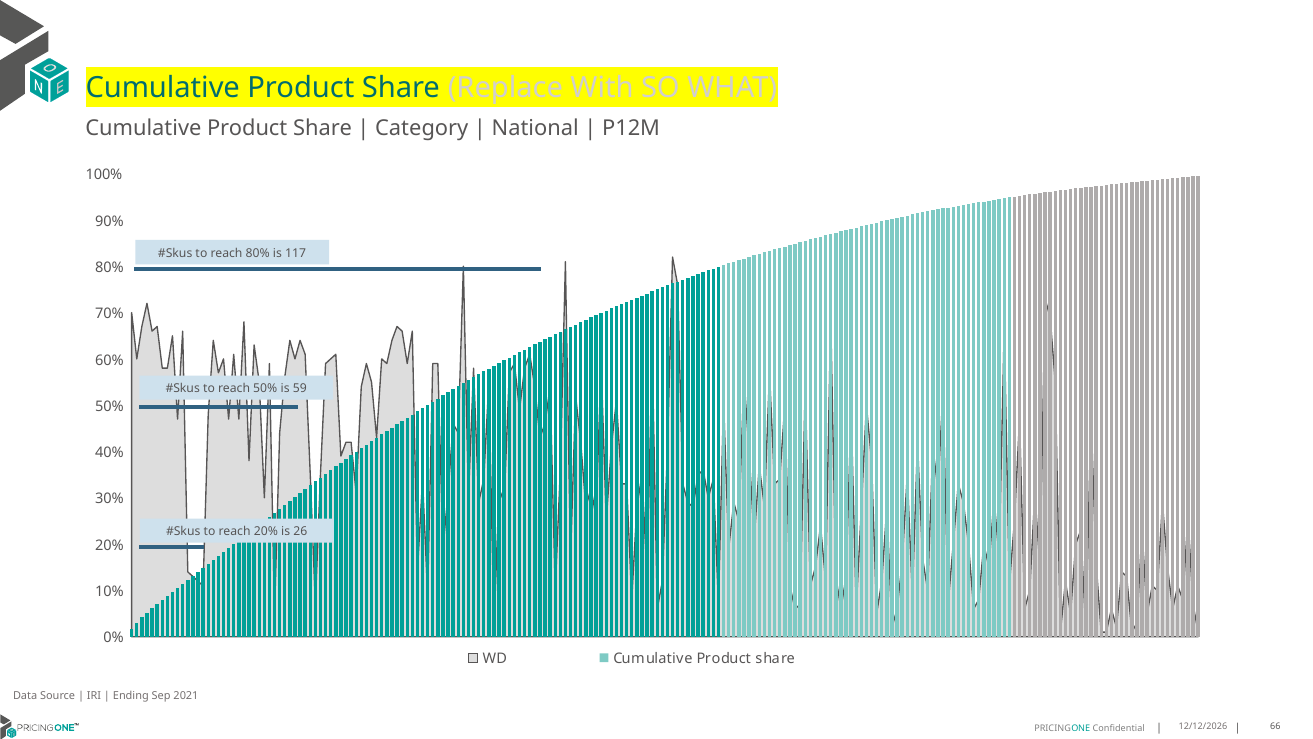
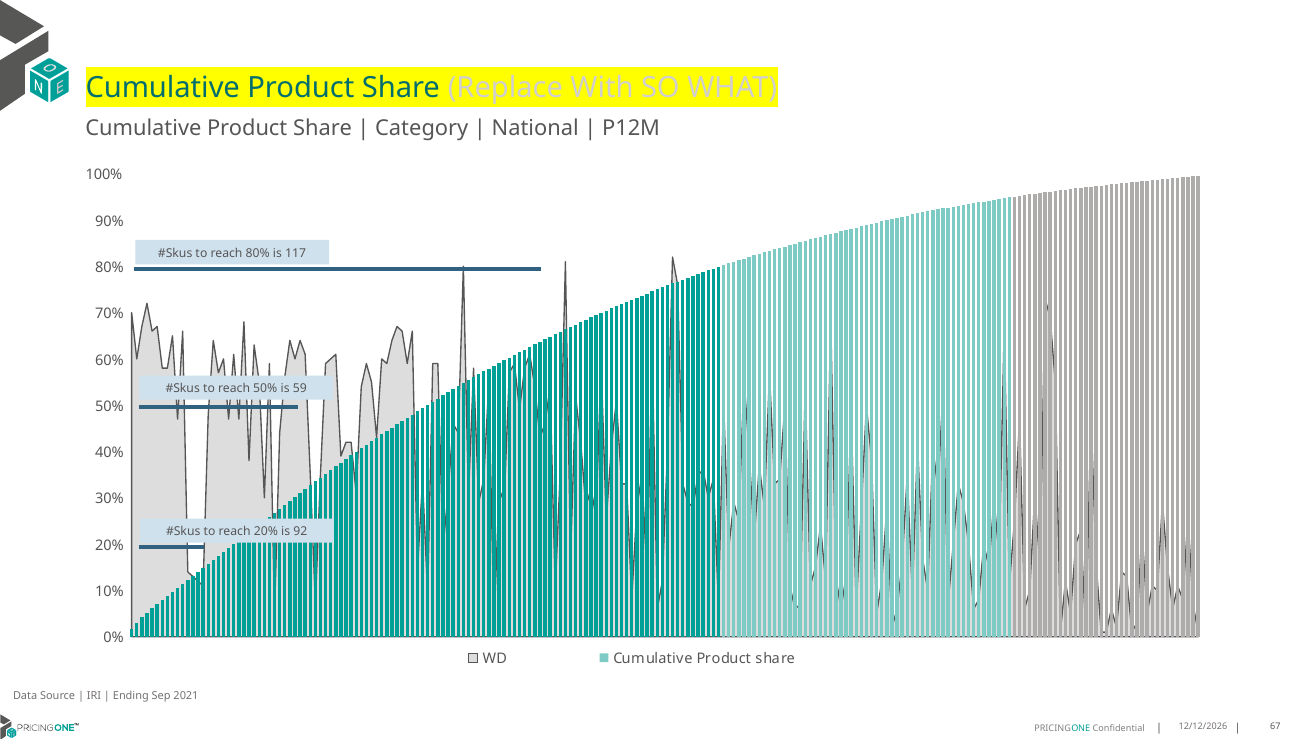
26: 26 -> 92
66: 66 -> 67
